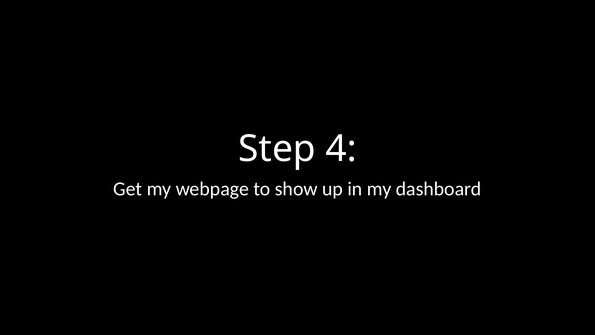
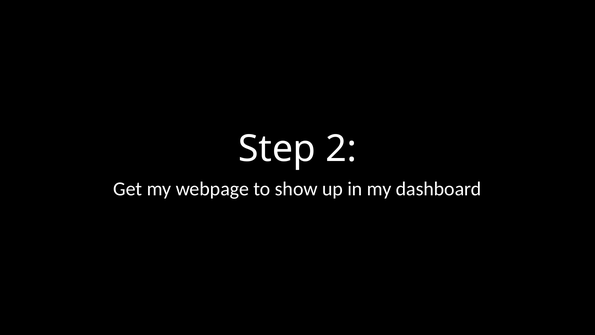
4: 4 -> 2
